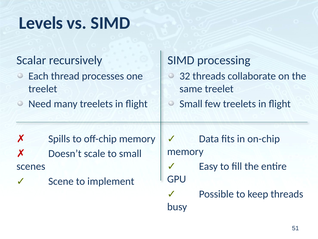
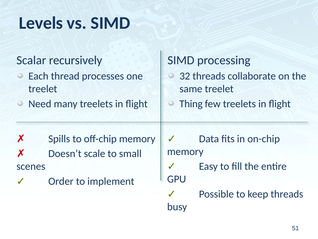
Small at (191, 104): Small -> Thing
Scene: Scene -> Order
